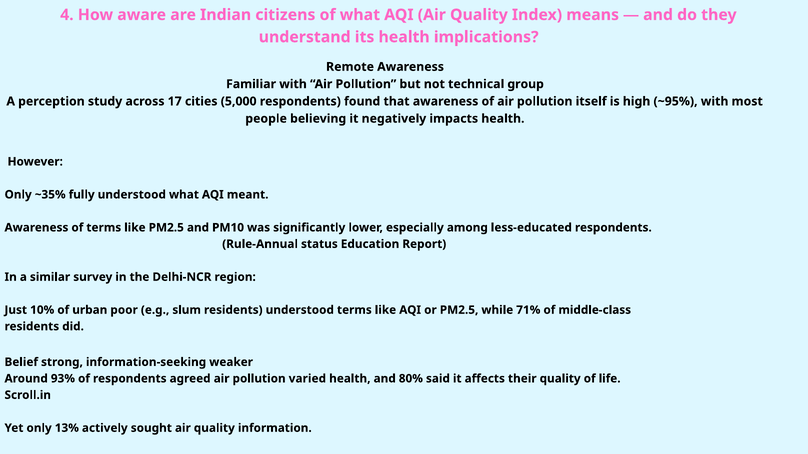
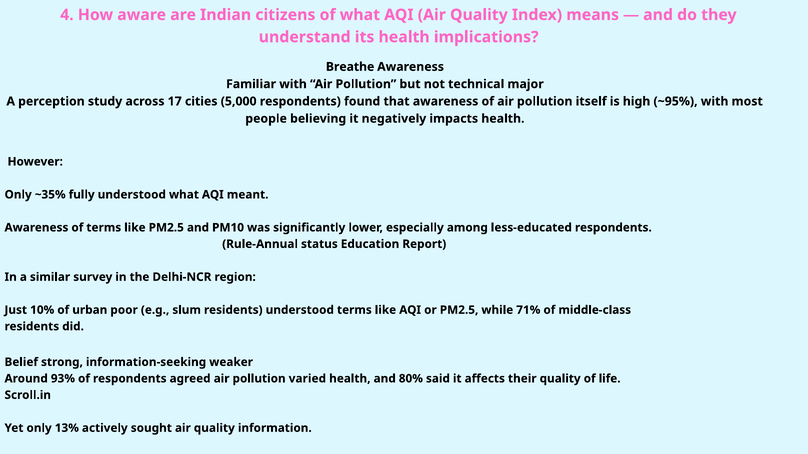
Remote: Remote -> Breathe
group: group -> major
